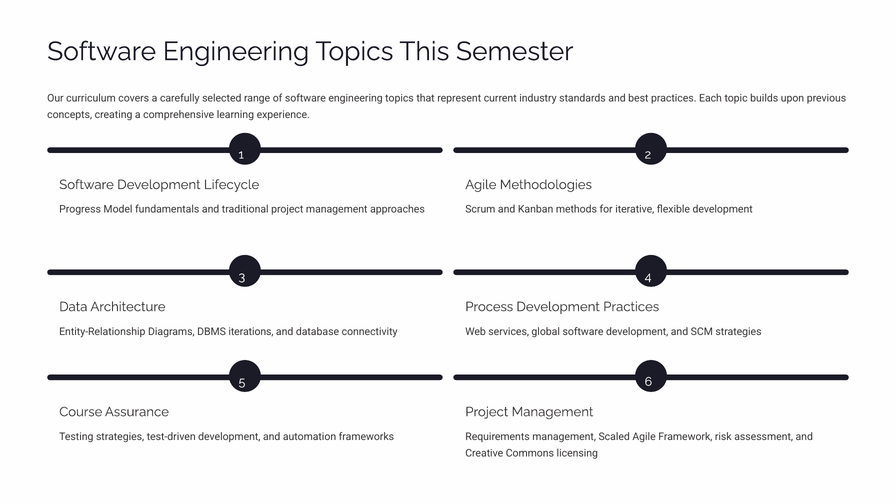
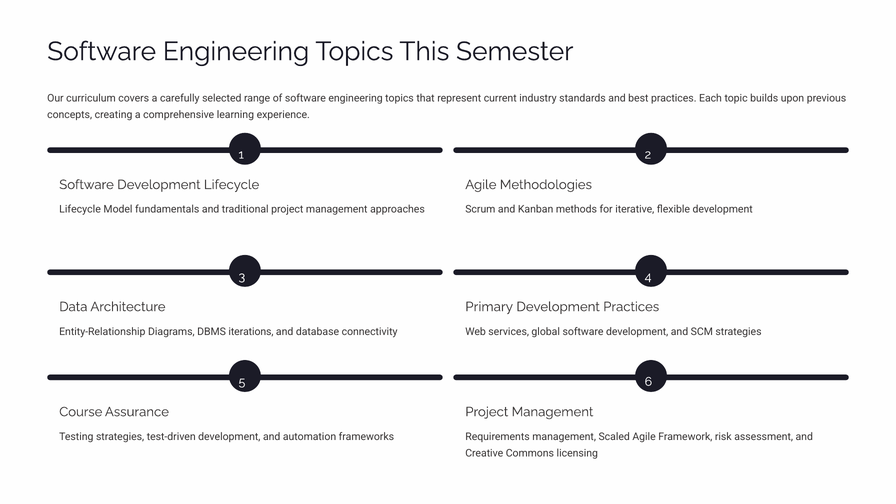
Progress at (80, 209): Progress -> Lifecycle
Process: Process -> Primary
